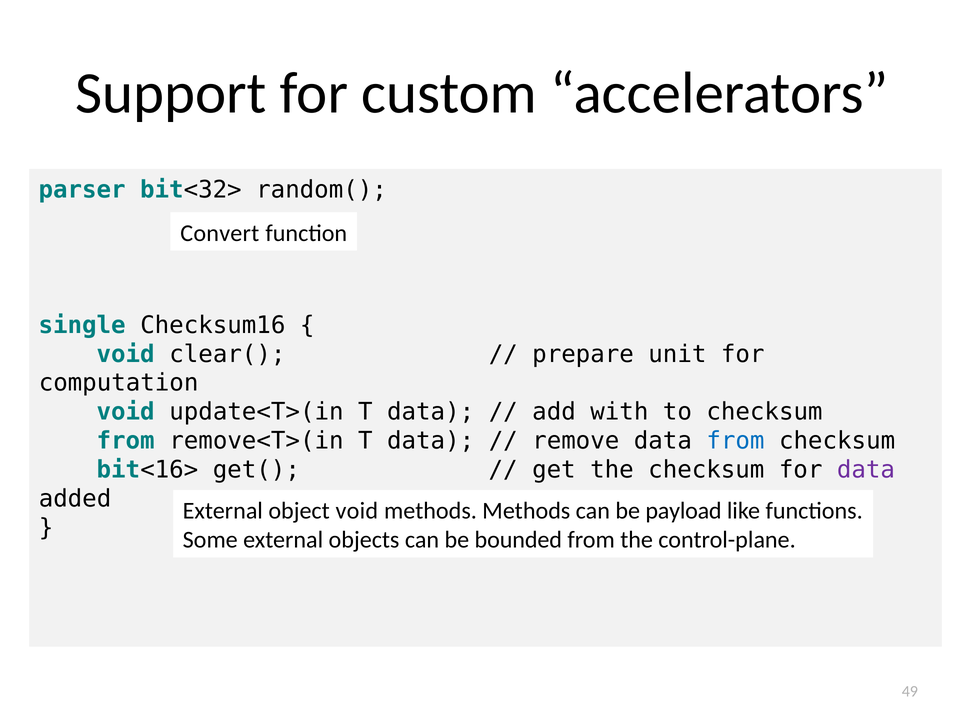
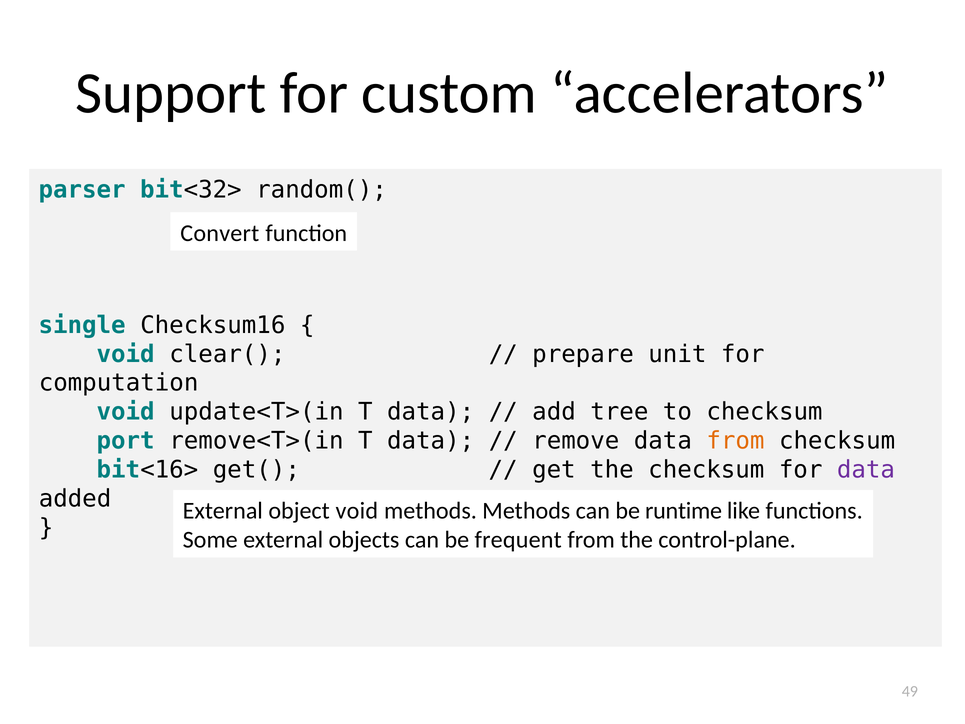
with: with -> tree
from at (126, 441): from -> port
from at (735, 441) colour: blue -> orange
payload: payload -> runtime
bounded: bounded -> frequent
